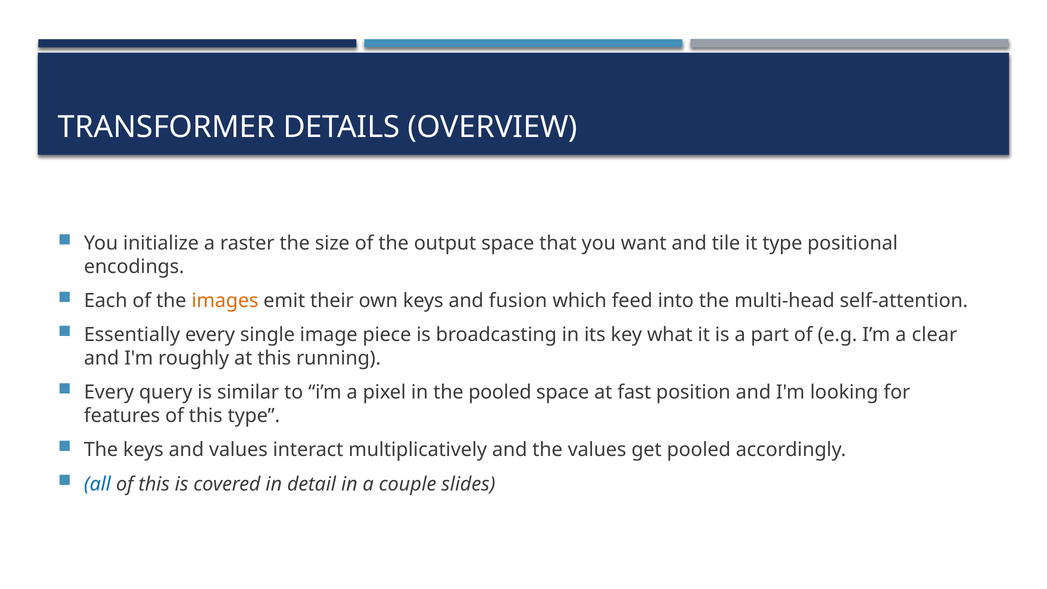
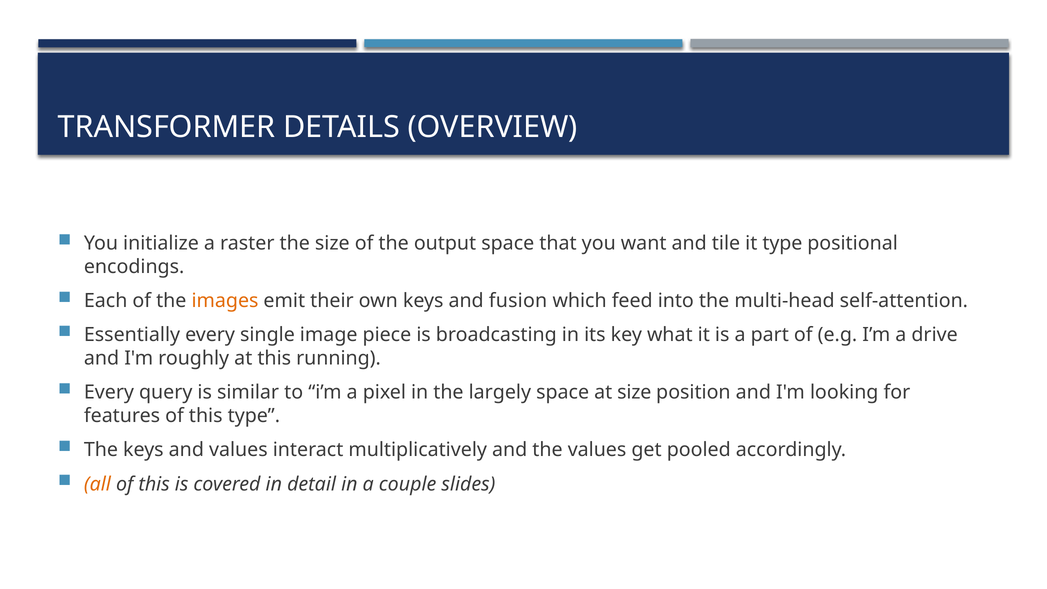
clear: clear -> drive
the pooled: pooled -> largely
at fast: fast -> size
all colour: blue -> orange
